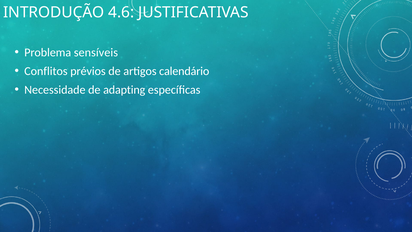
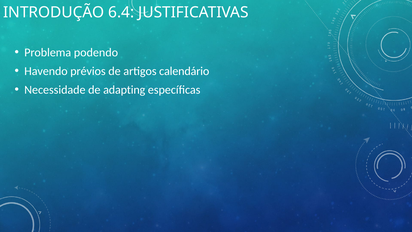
4.6: 4.6 -> 6.4
sensíveis: sensíveis -> podendo
Conflitos: Conflitos -> Havendo
